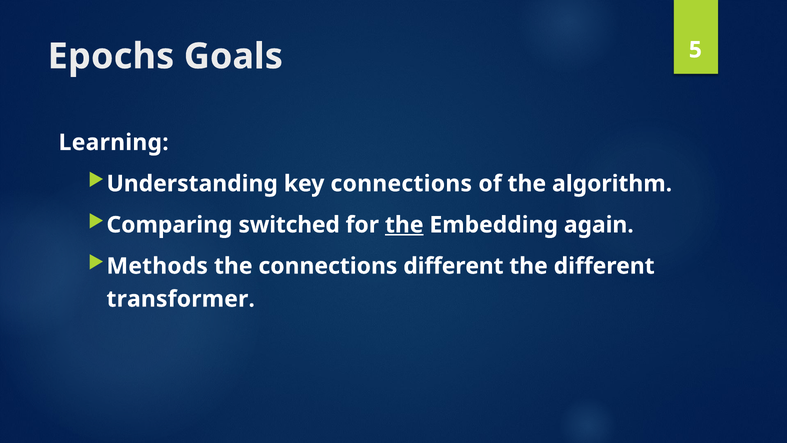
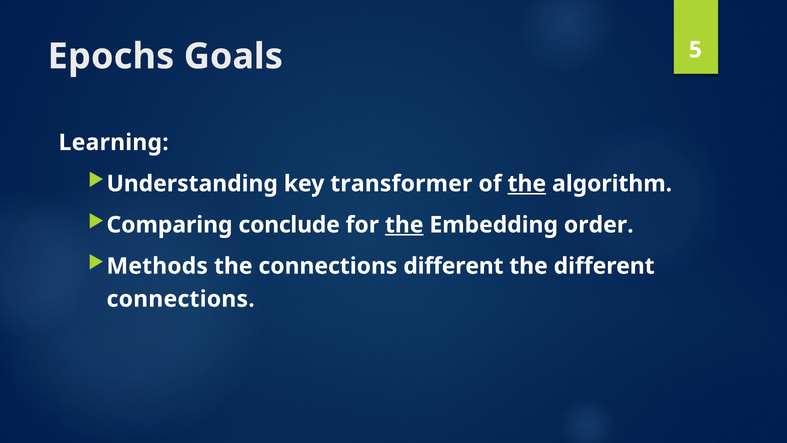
key connections: connections -> transformer
the at (527, 184) underline: none -> present
switched: switched -> conclude
again: again -> order
transformer at (181, 299): transformer -> connections
